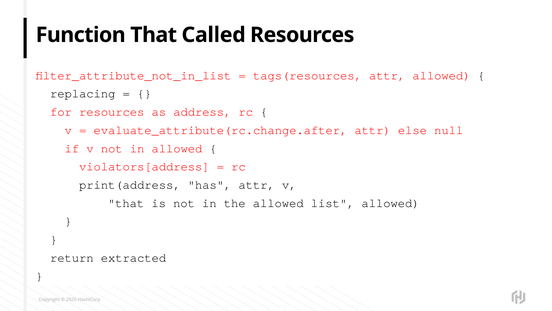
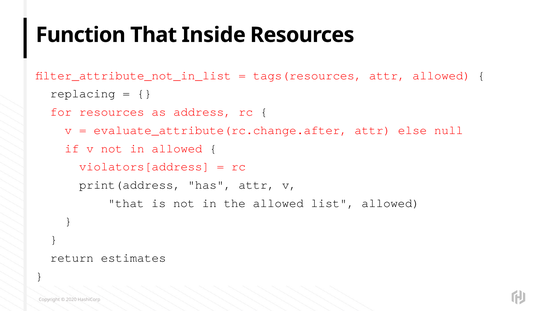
Called: Called -> Inside
extracted: extracted -> estimates
